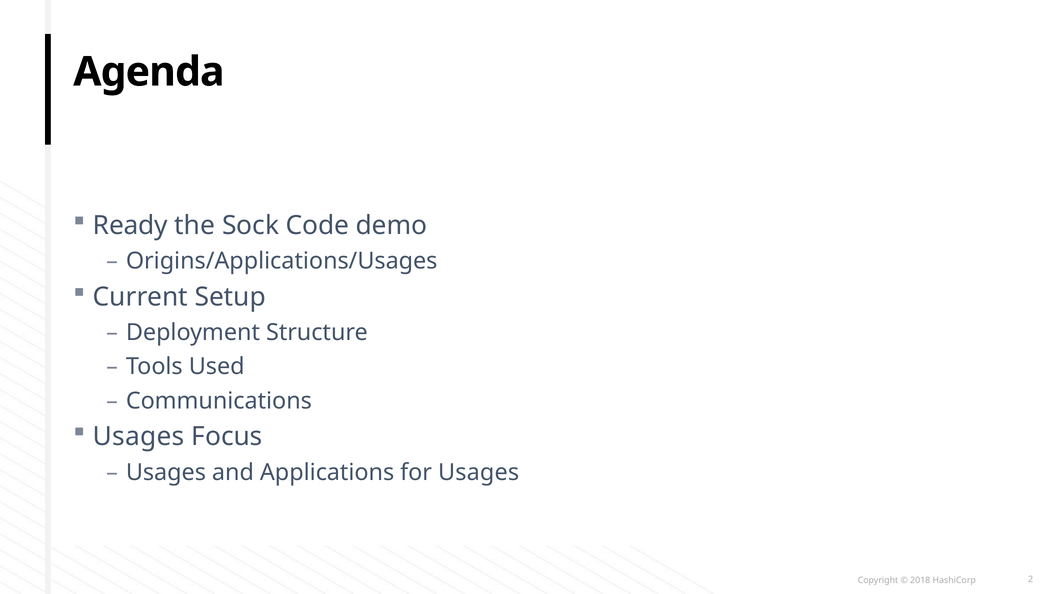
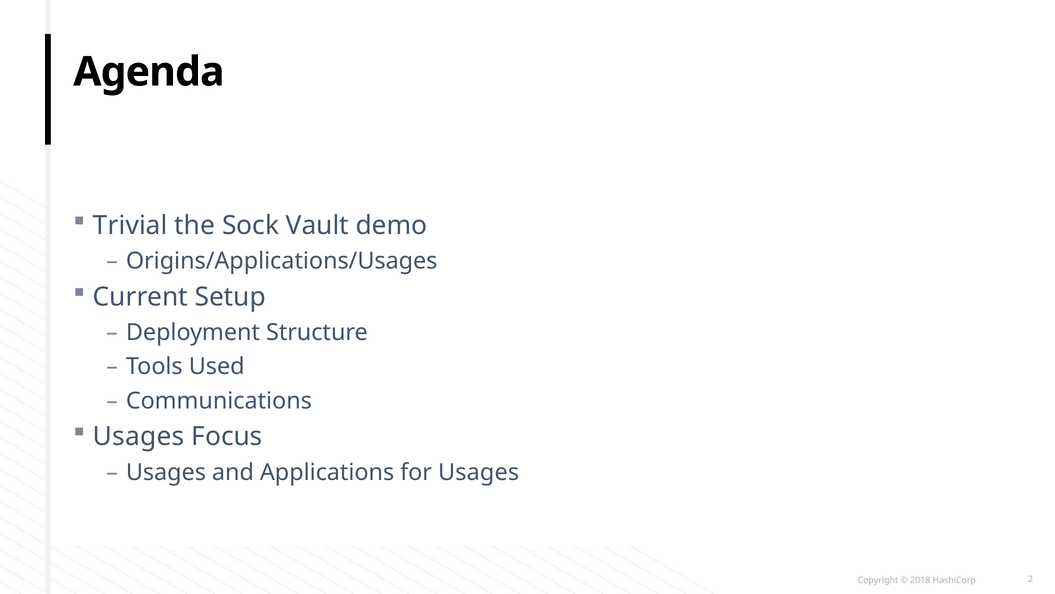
Ready: Ready -> Trivial
Code: Code -> Vault
